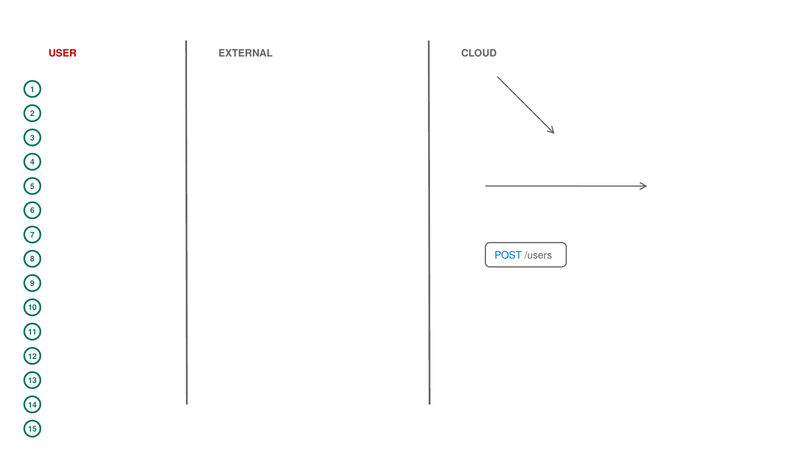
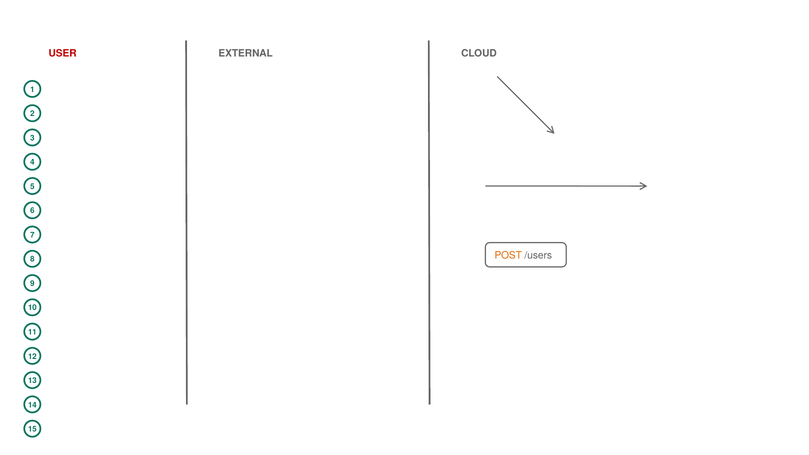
POST colour: blue -> orange
